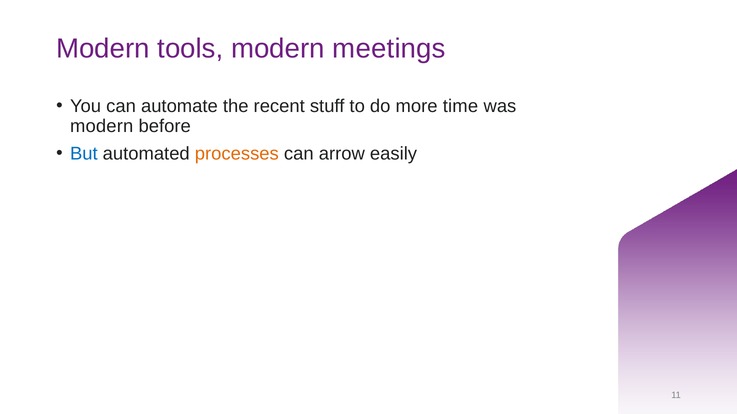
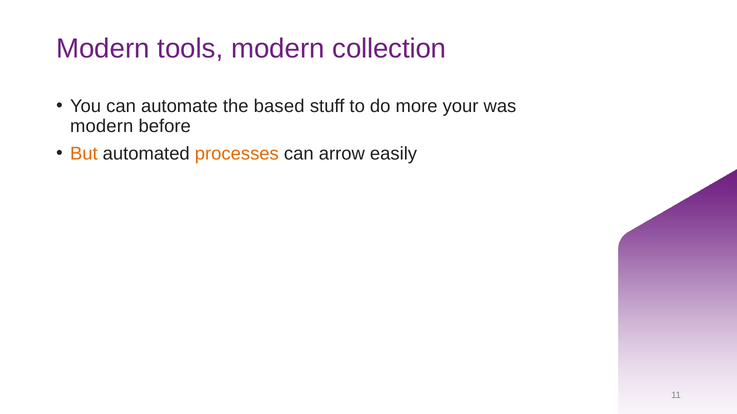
meetings: meetings -> collection
recent: recent -> based
time: time -> your
But colour: blue -> orange
